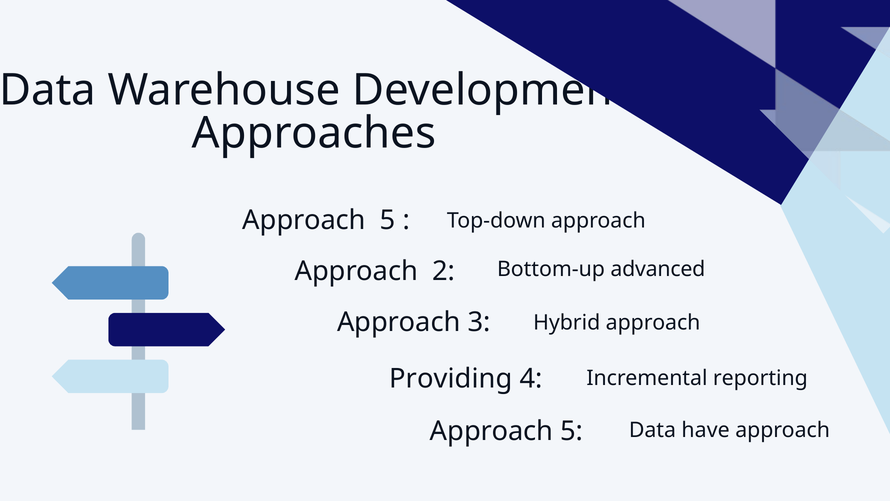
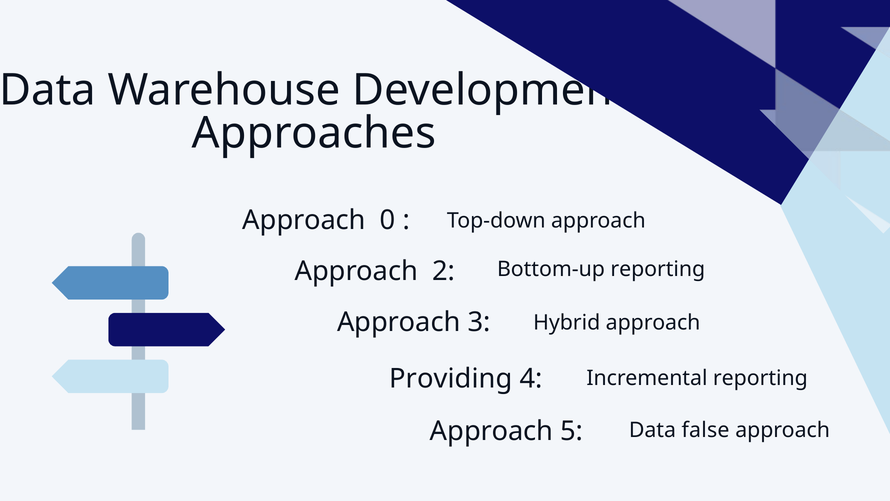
5 at (388, 220): 5 -> 0
Bottom-up advanced: advanced -> reporting
have: have -> false
